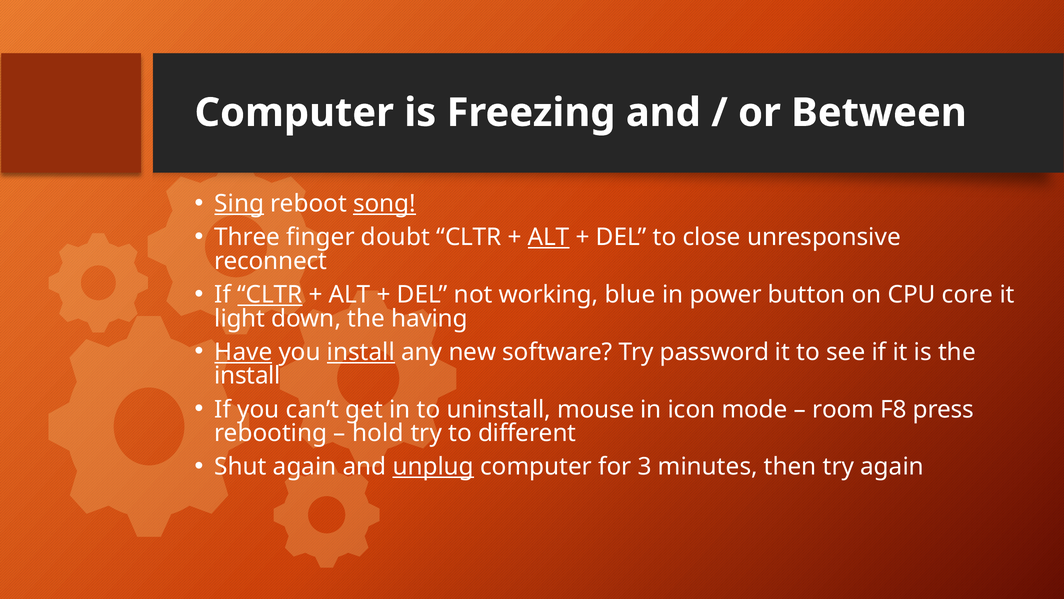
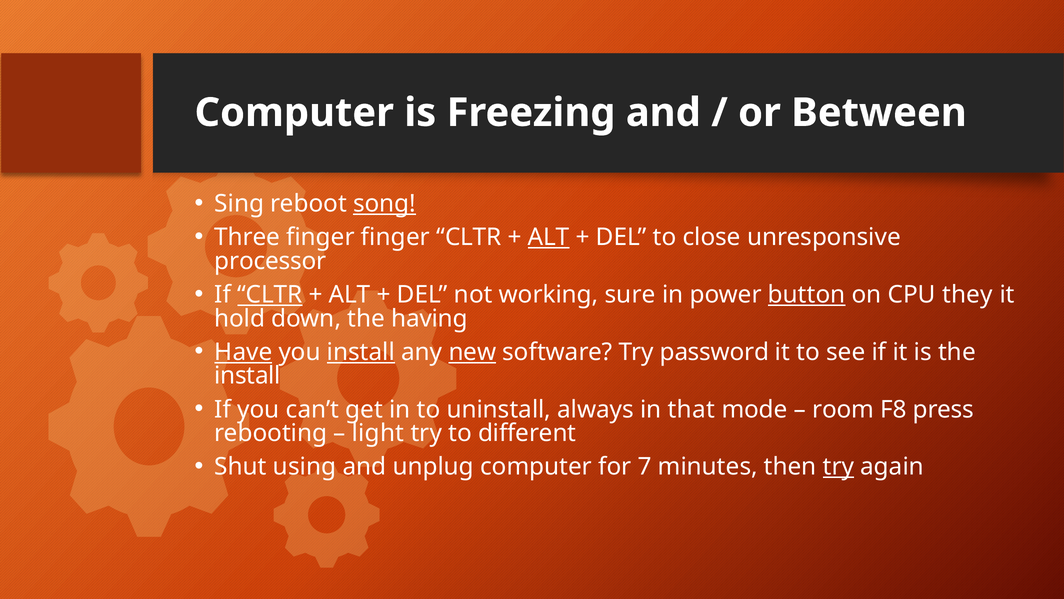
Sing underline: present -> none
finger doubt: doubt -> finger
reconnect: reconnect -> processor
blue: blue -> sure
button underline: none -> present
core: core -> they
light: light -> hold
new underline: none -> present
mouse: mouse -> always
icon: icon -> that
hold: hold -> light
Shut again: again -> using
unplug underline: present -> none
3: 3 -> 7
try at (838, 467) underline: none -> present
